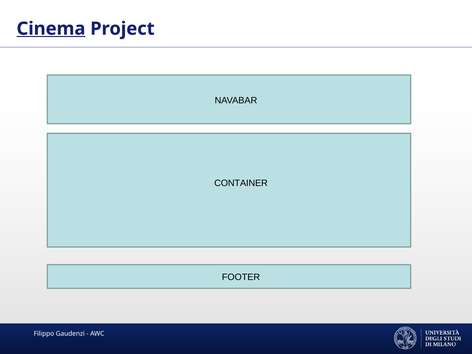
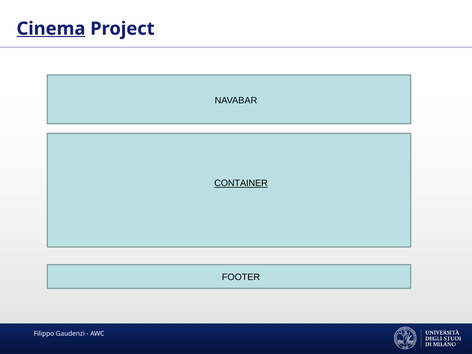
CONTAINER underline: none -> present
